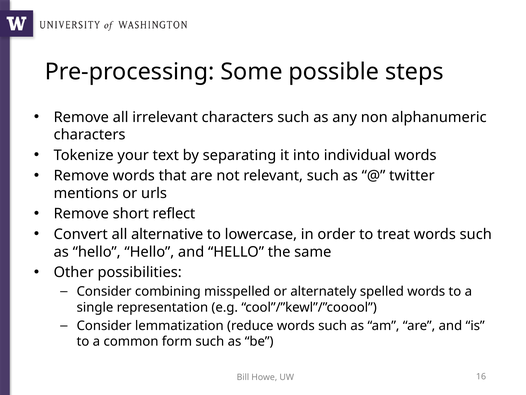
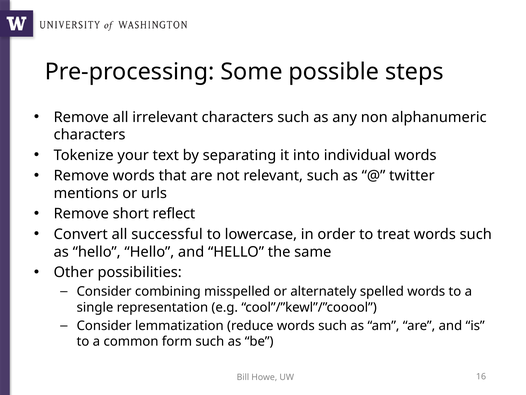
alternative: alternative -> successful
